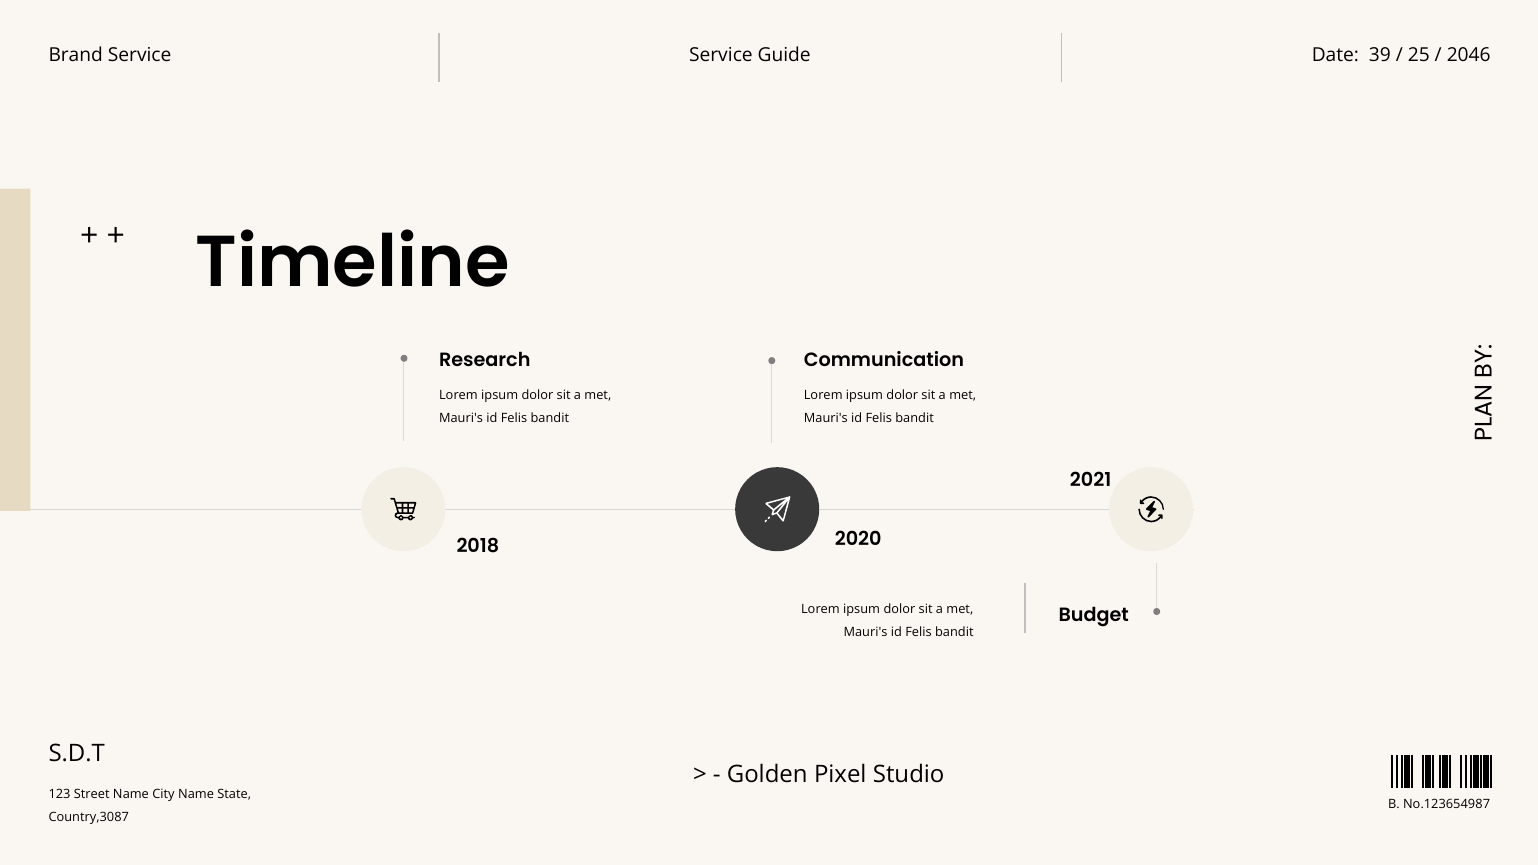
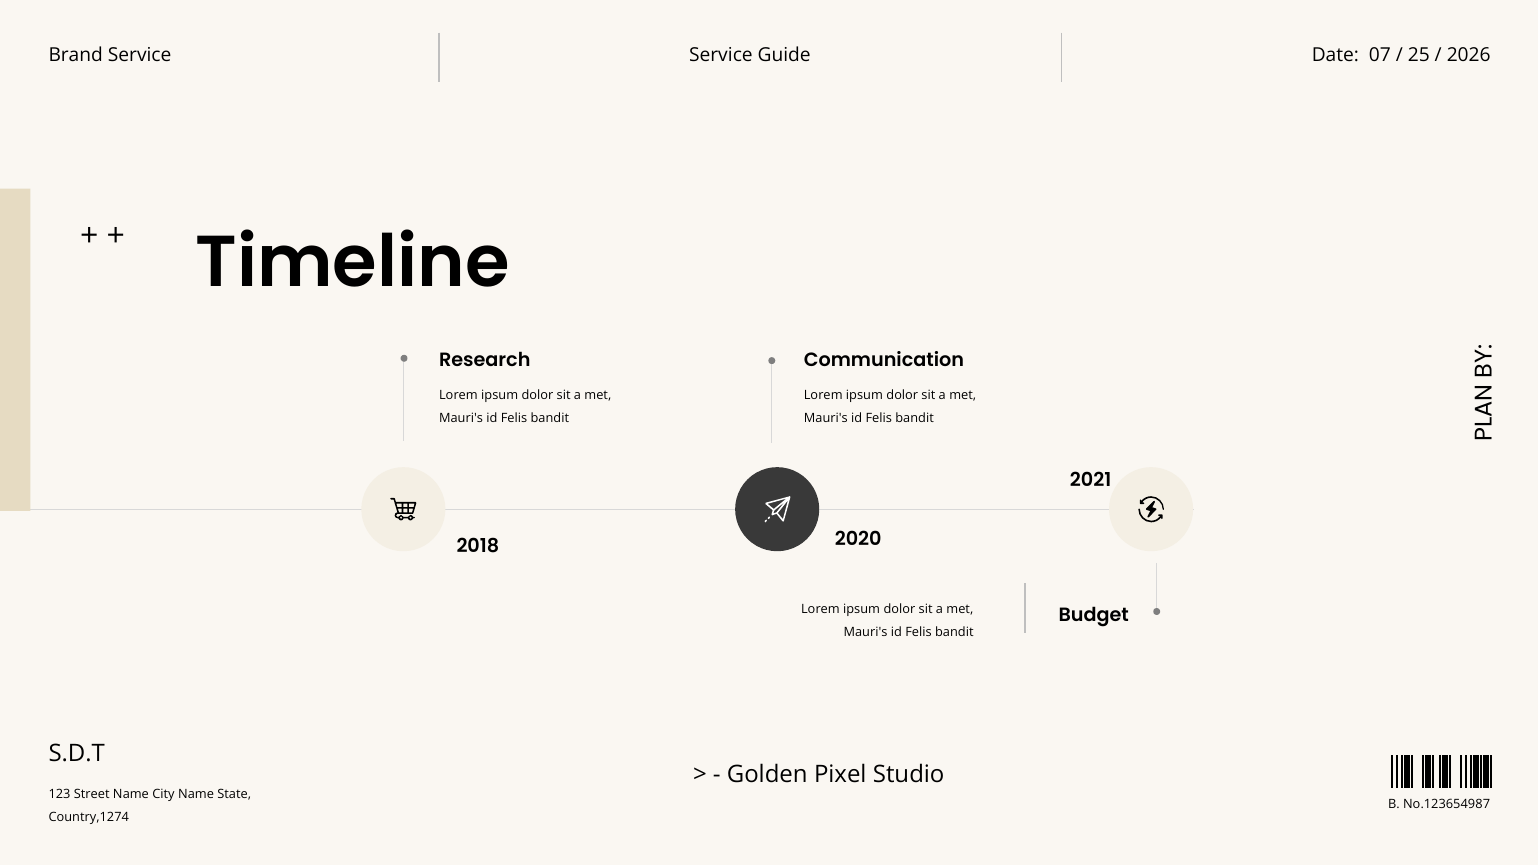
39: 39 -> 07
2046: 2046 -> 2026
Country,3087: Country,3087 -> Country,1274
